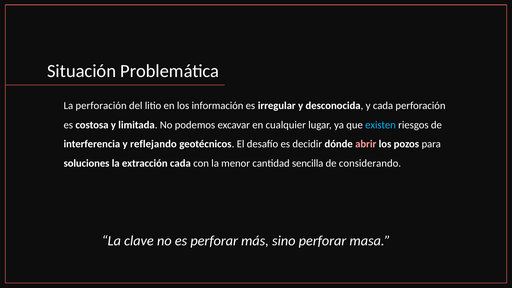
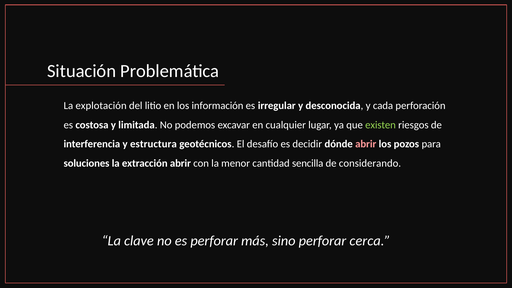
La perforación: perforación -> explotación
existen colour: light blue -> light green
reflejando: reflejando -> estructura
extracción cada: cada -> abrir
masa: masa -> cerca
